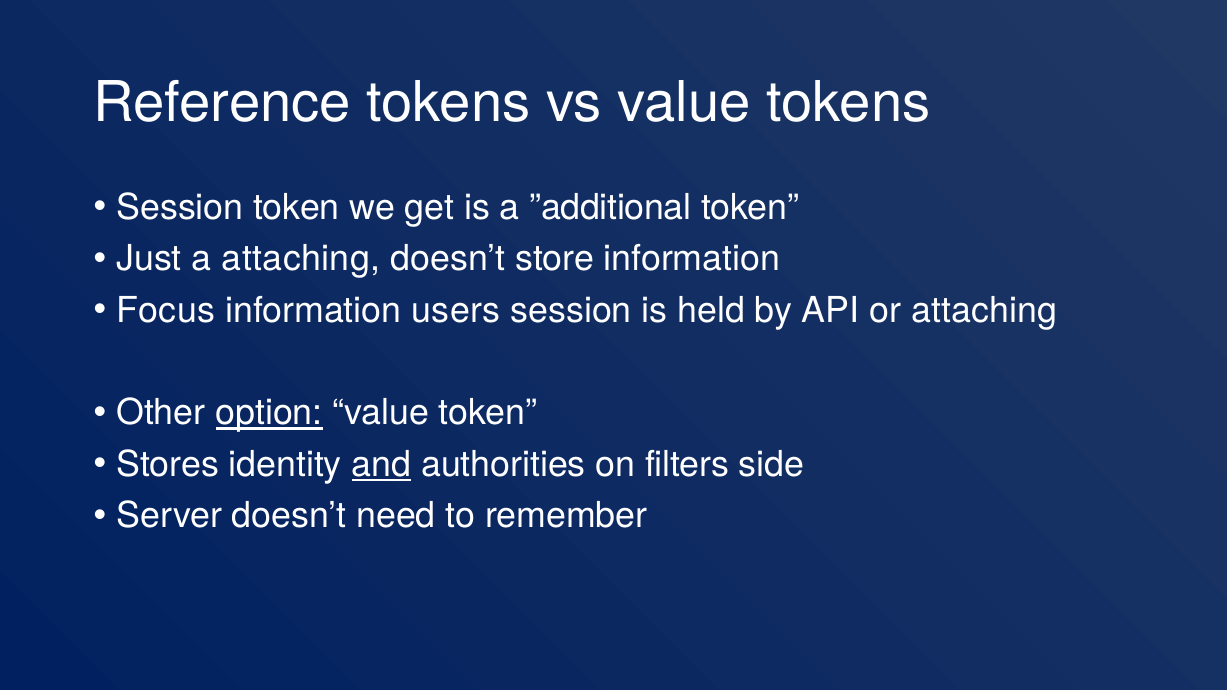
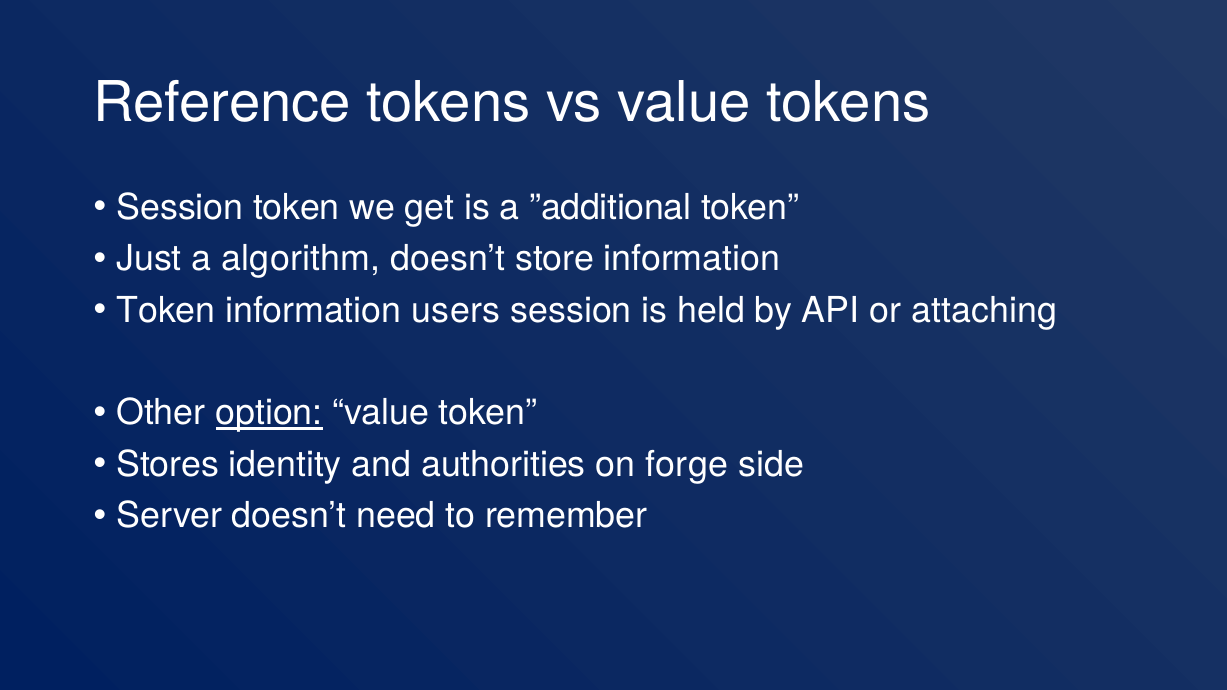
a attaching: attaching -> algorithm
Focus at (166, 310): Focus -> Token
and underline: present -> none
filters: filters -> forge
